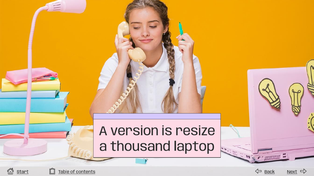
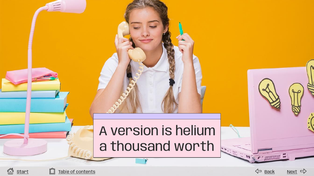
resize: resize -> helium
laptop: laptop -> worth
